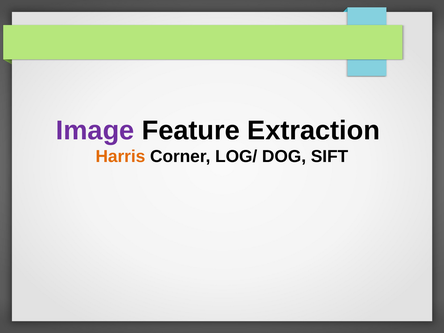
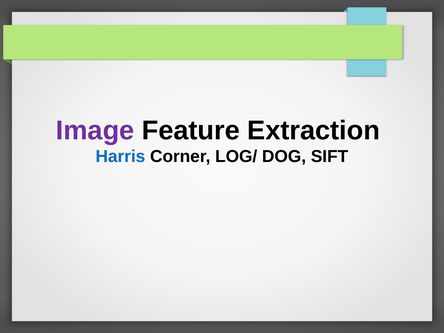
Harris colour: orange -> blue
